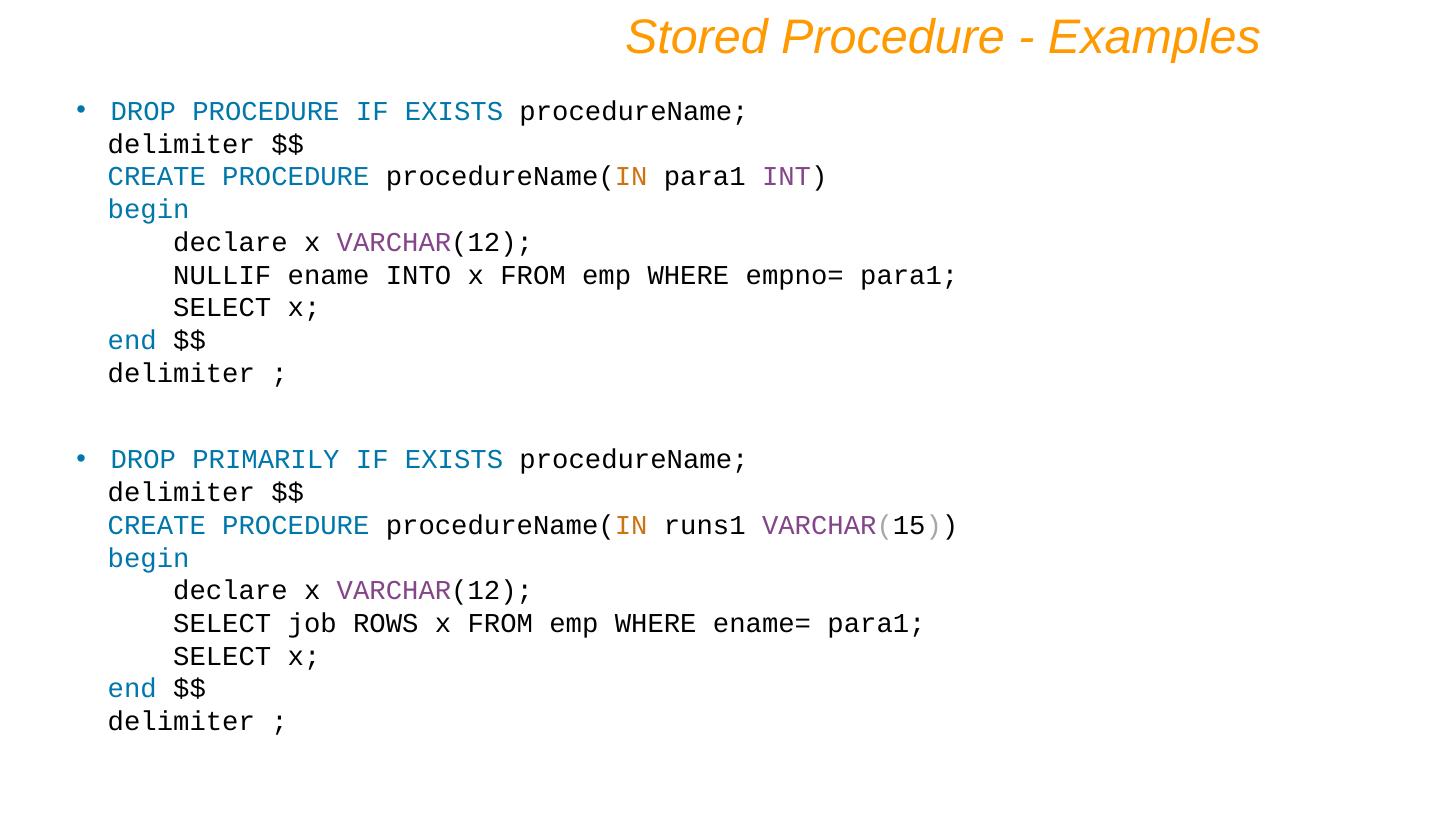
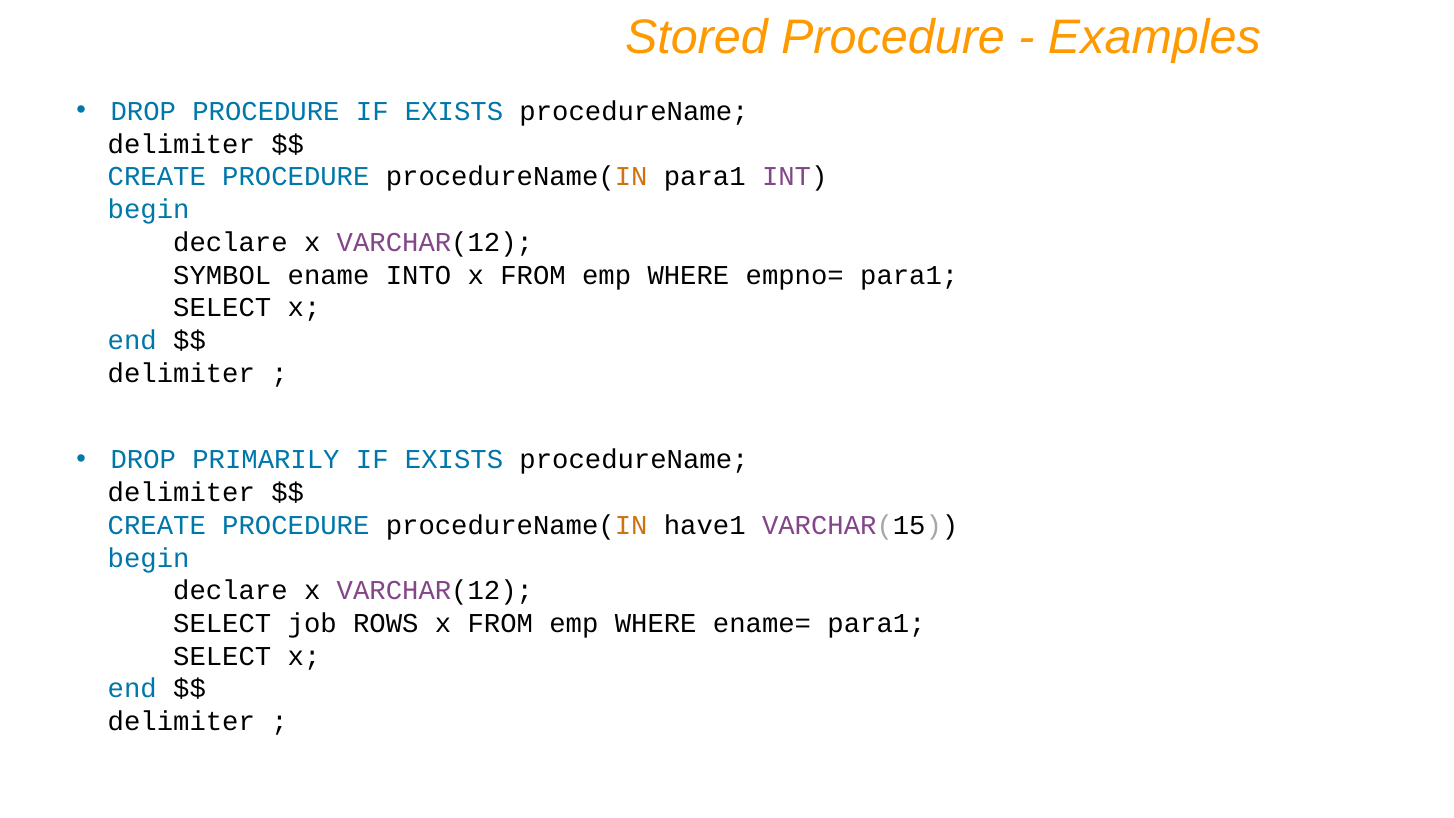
NULLIF: NULLIF -> SYMBOL
runs1: runs1 -> have1
